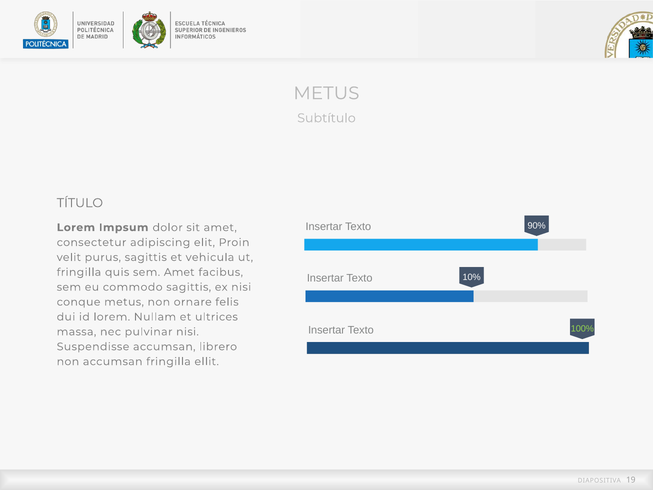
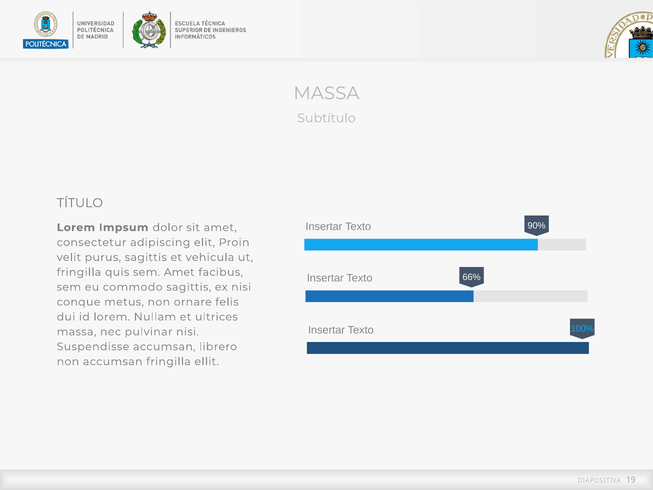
METUS at (326, 93): METUS -> MASSA
10%: 10% -> 66%
100% colour: light green -> light blue
